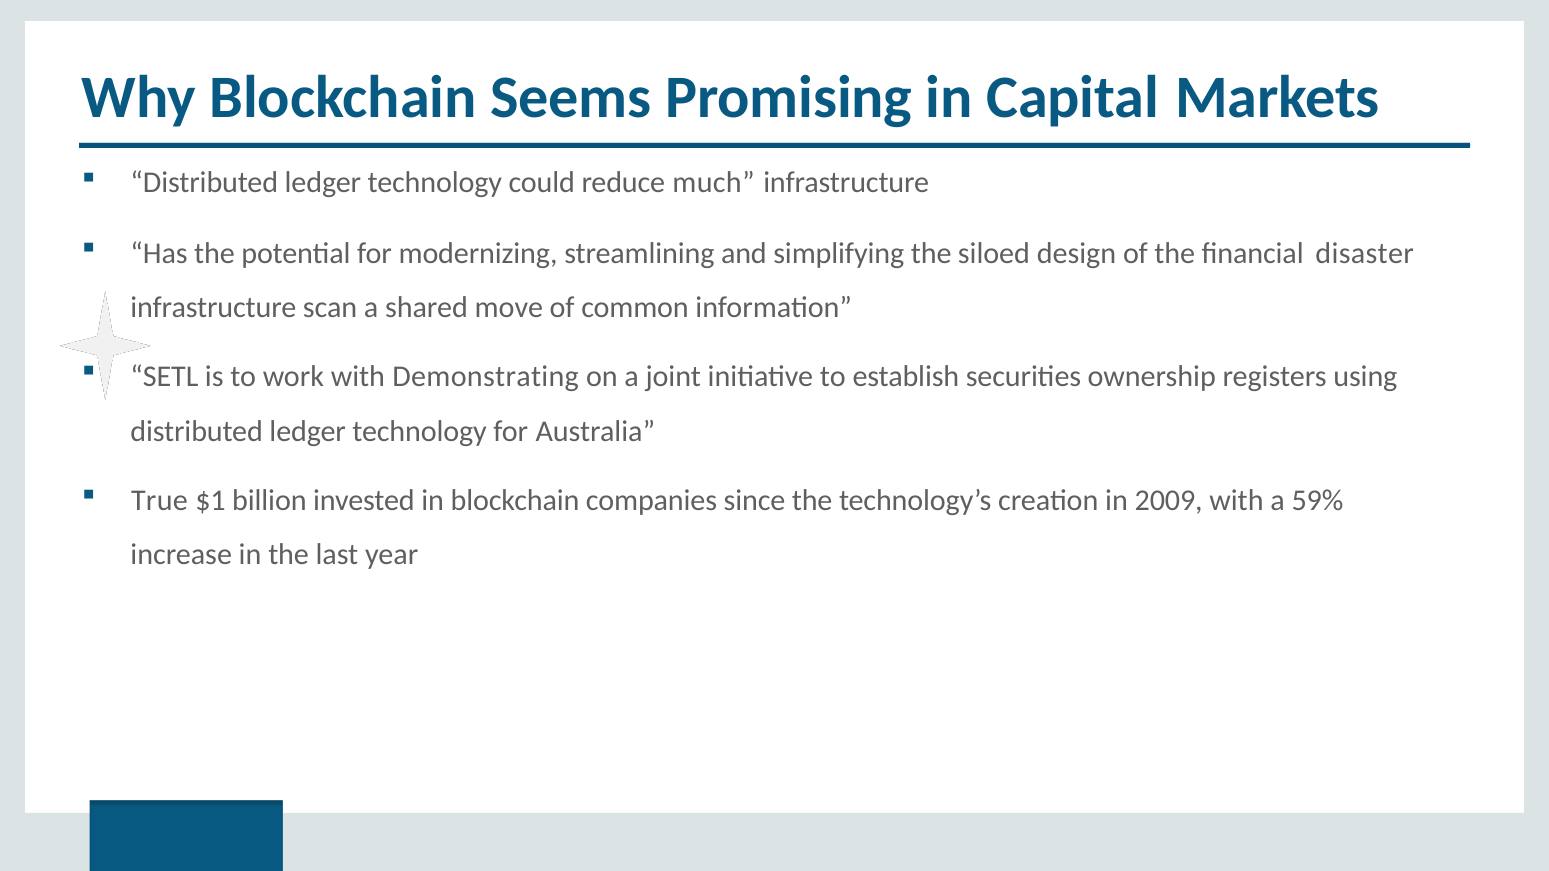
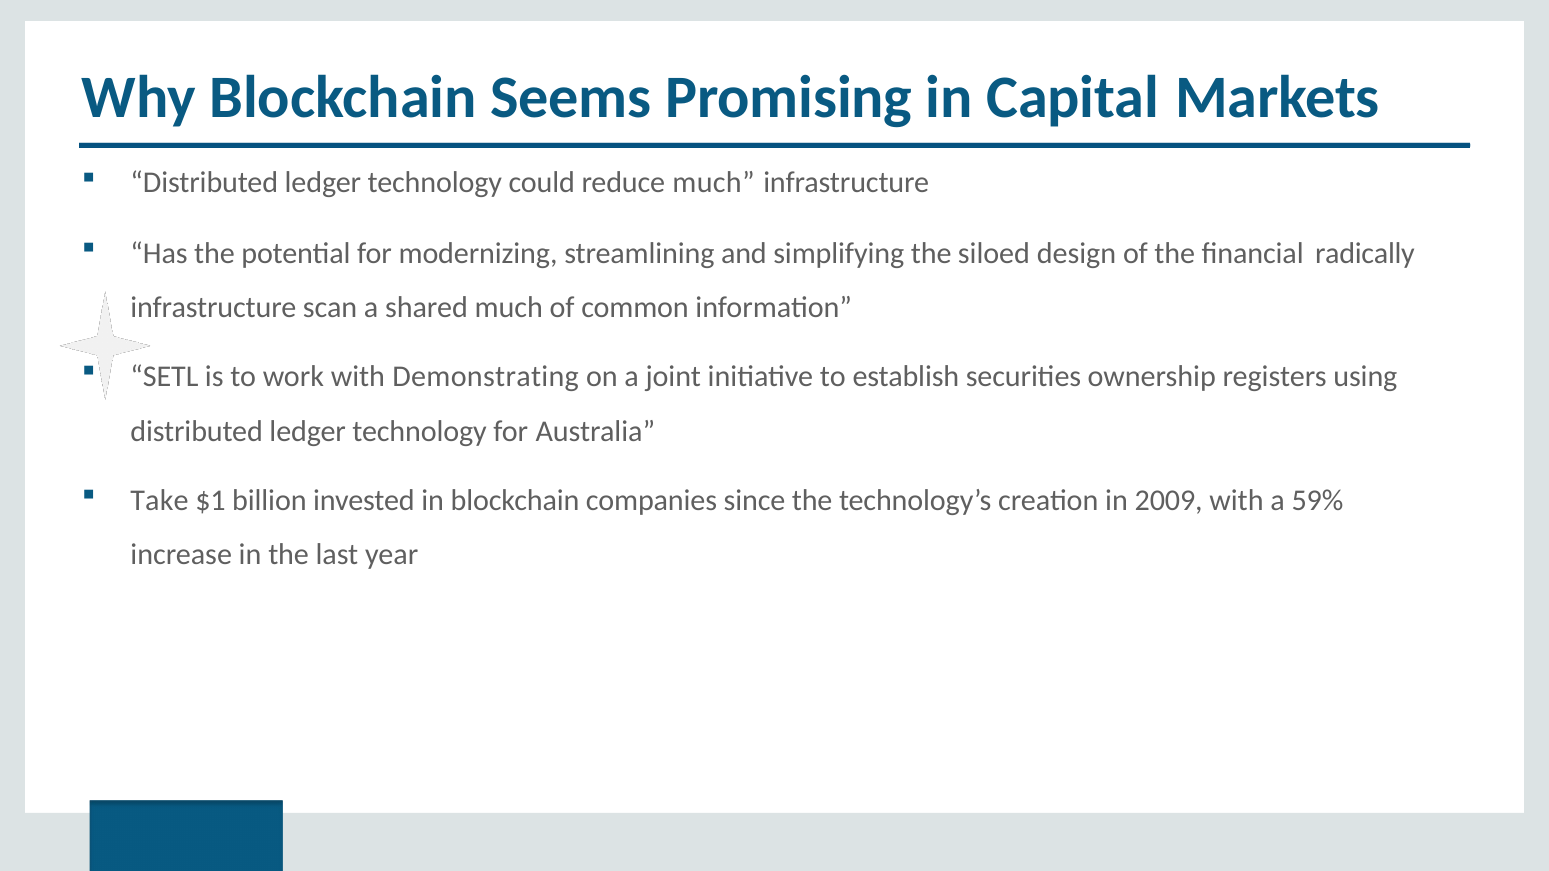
disaster: disaster -> radically
shared move: move -> much
True: True -> Take
